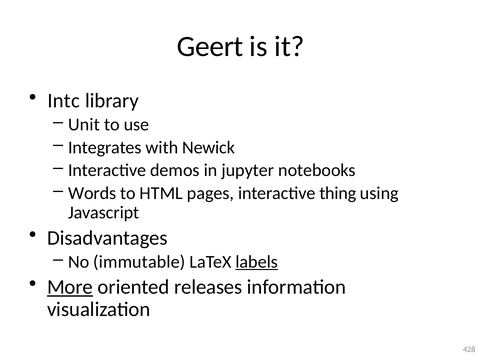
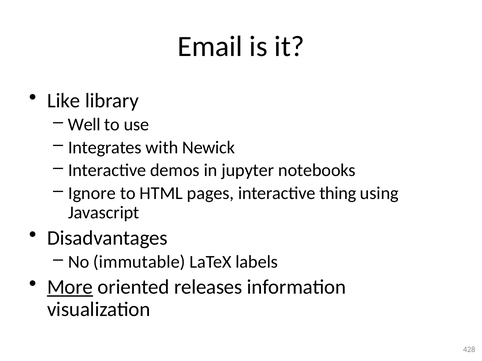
Geert: Geert -> Email
Intc: Intc -> Like
Unit: Unit -> Well
Words: Words -> Ignore
labels underline: present -> none
